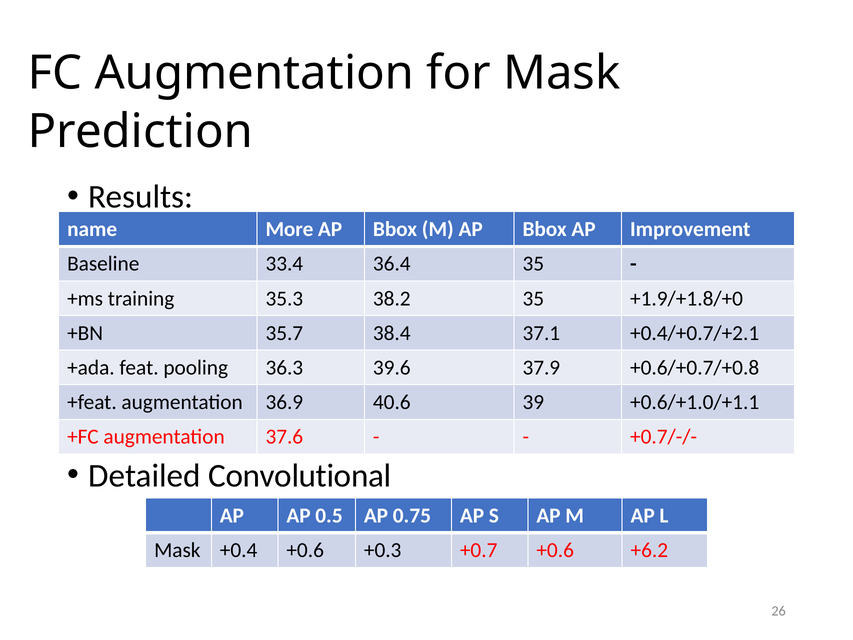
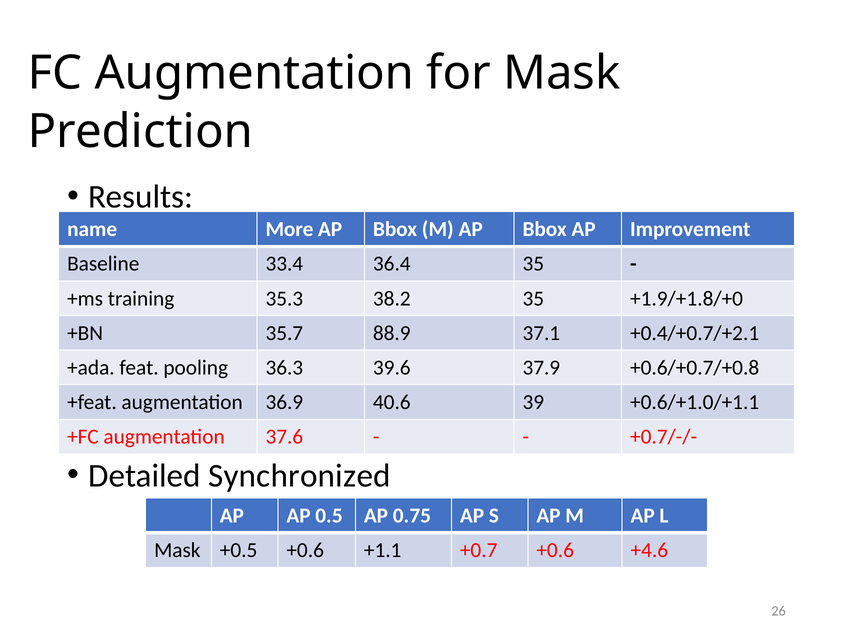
38.4: 38.4 -> 88.9
Convolutional: Convolutional -> Synchronized
+0.4: +0.4 -> +0.5
+0.3: +0.3 -> +1.1
+6.2: +6.2 -> +4.6
